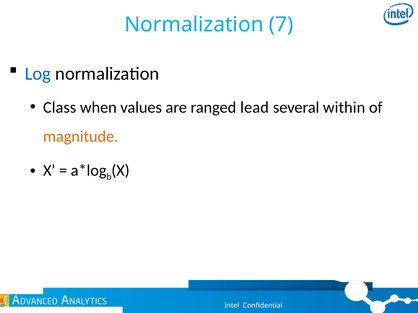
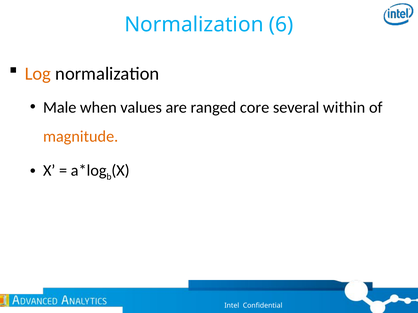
7: 7 -> 6
Log colour: blue -> orange
Class: Class -> Male
lead: lead -> core
